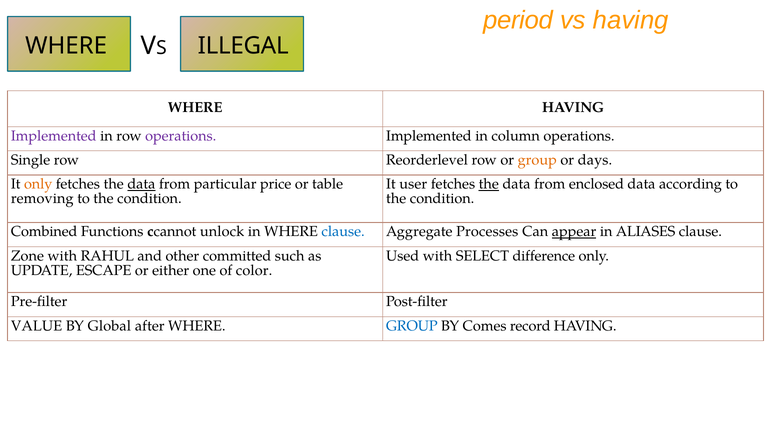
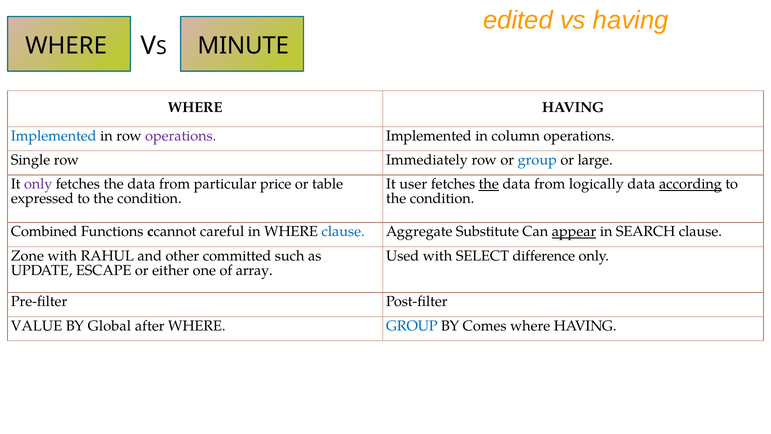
period: period -> edited
ILLEGAL: ILLEGAL -> MINUTE
Implemented at (54, 136) colour: purple -> blue
Reorderlevel: Reorderlevel -> Immediately
group at (537, 160) colour: orange -> blue
days: days -> large
only at (38, 184) colour: orange -> purple
data at (141, 184) underline: present -> none
enclosed: enclosed -> logically
according underline: none -> present
removing: removing -> expressed
unlock: unlock -> careful
Processes: Processes -> Substitute
ALIASES: ALIASES -> SEARCH
color: color -> array
Comes record: record -> where
